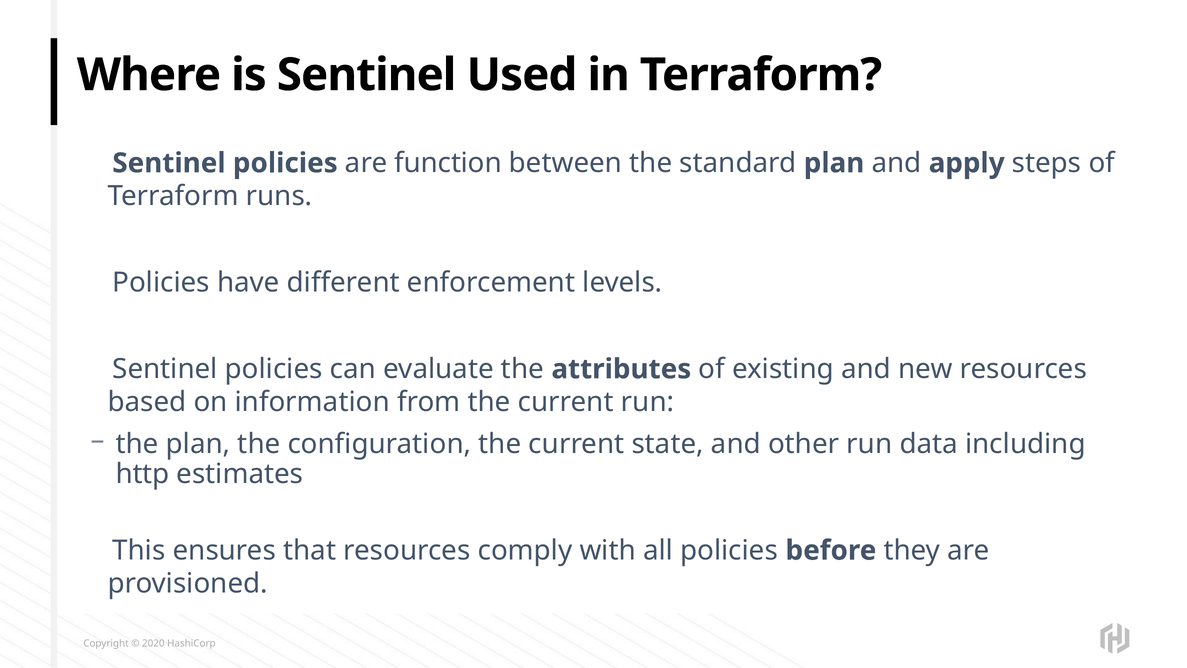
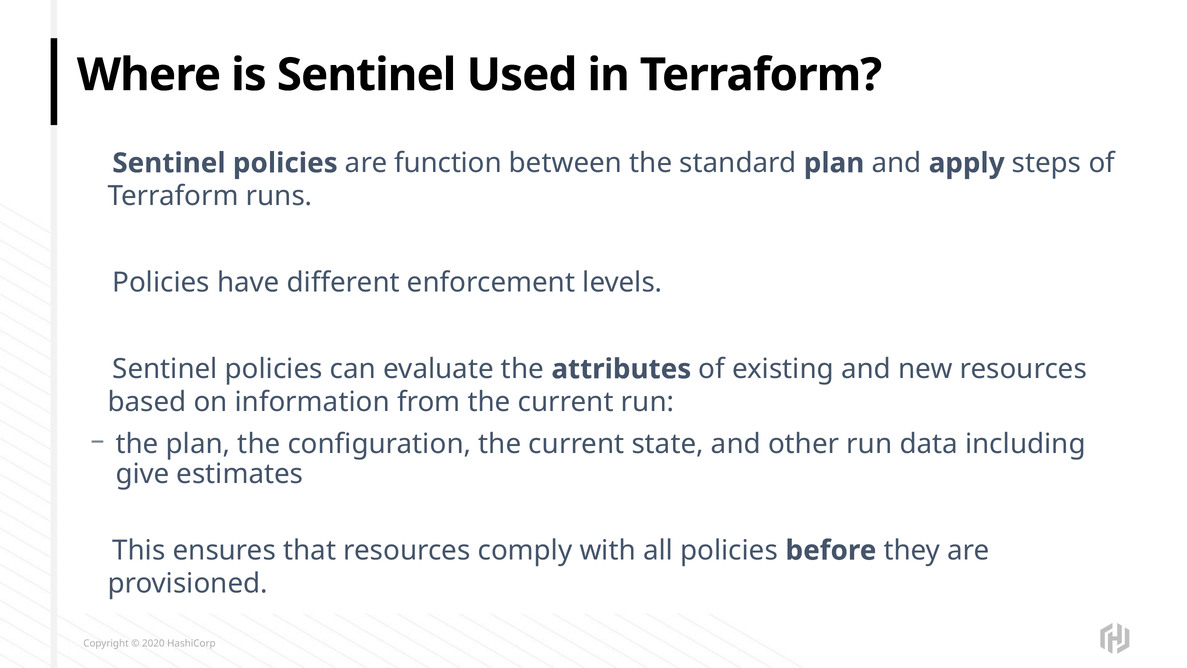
http: http -> give
